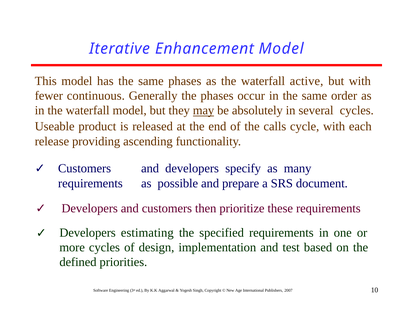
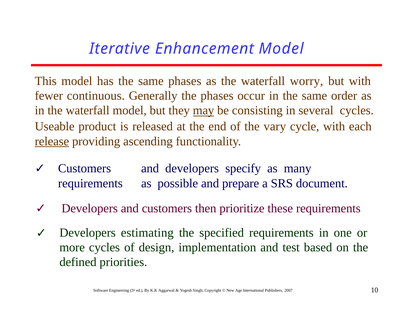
active: active -> worry
absolutely: absolutely -> consisting
calls: calls -> vary
release underline: none -> present
